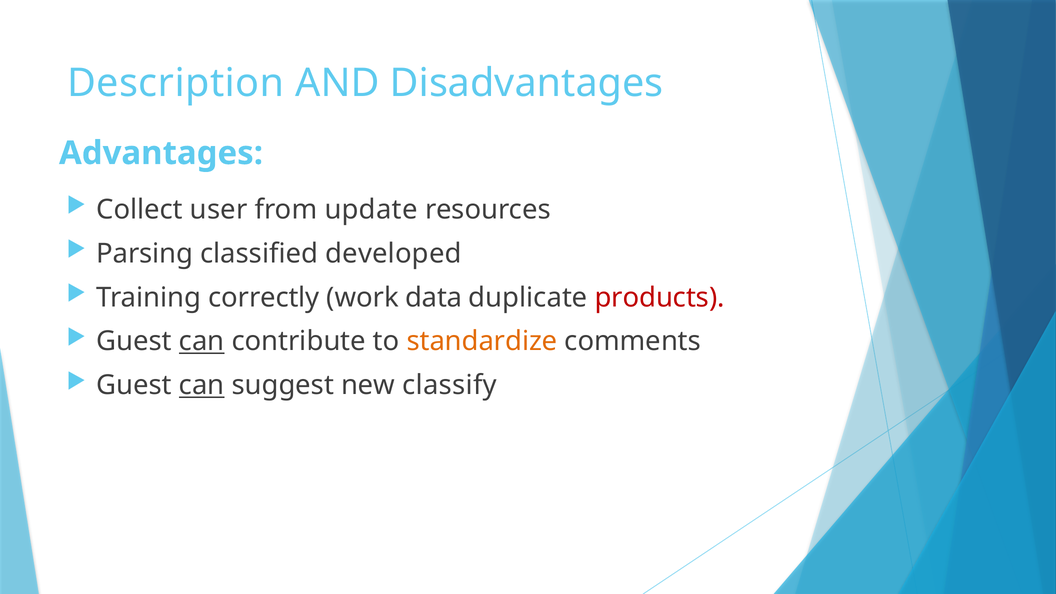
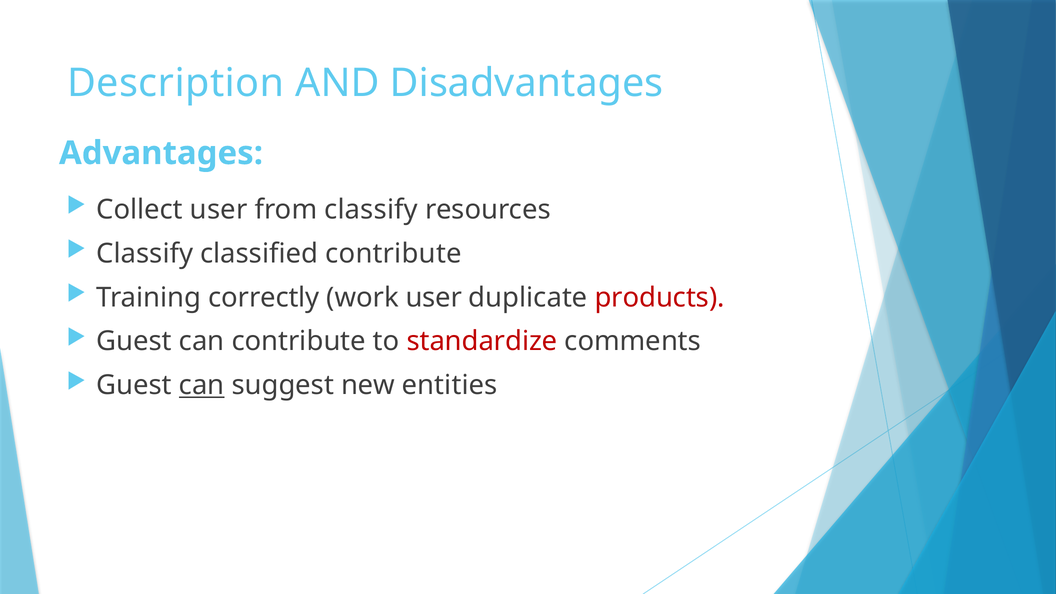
from update: update -> classify
Parsing at (145, 253): Parsing -> Classify
classified developed: developed -> contribute
work data: data -> user
can at (202, 341) underline: present -> none
standardize colour: orange -> red
classify: classify -> entities
